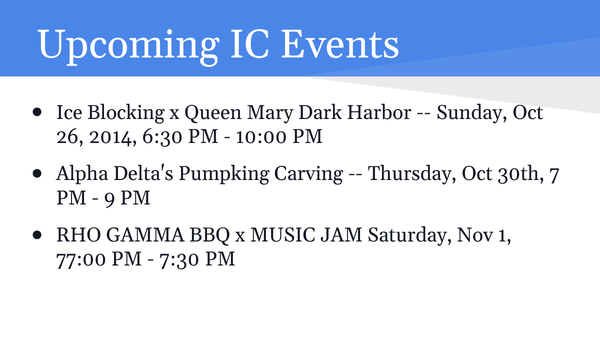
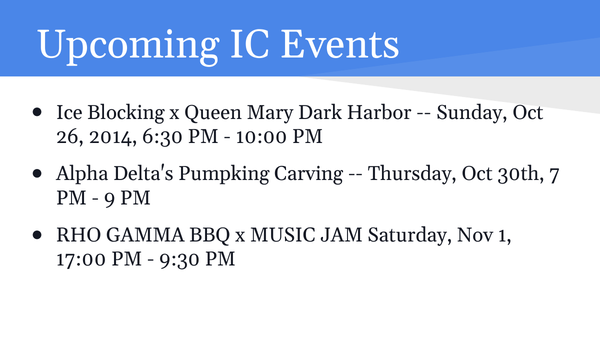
77:00: 77:00 -> 17:00
7:30: 7:30 -> 9:30
